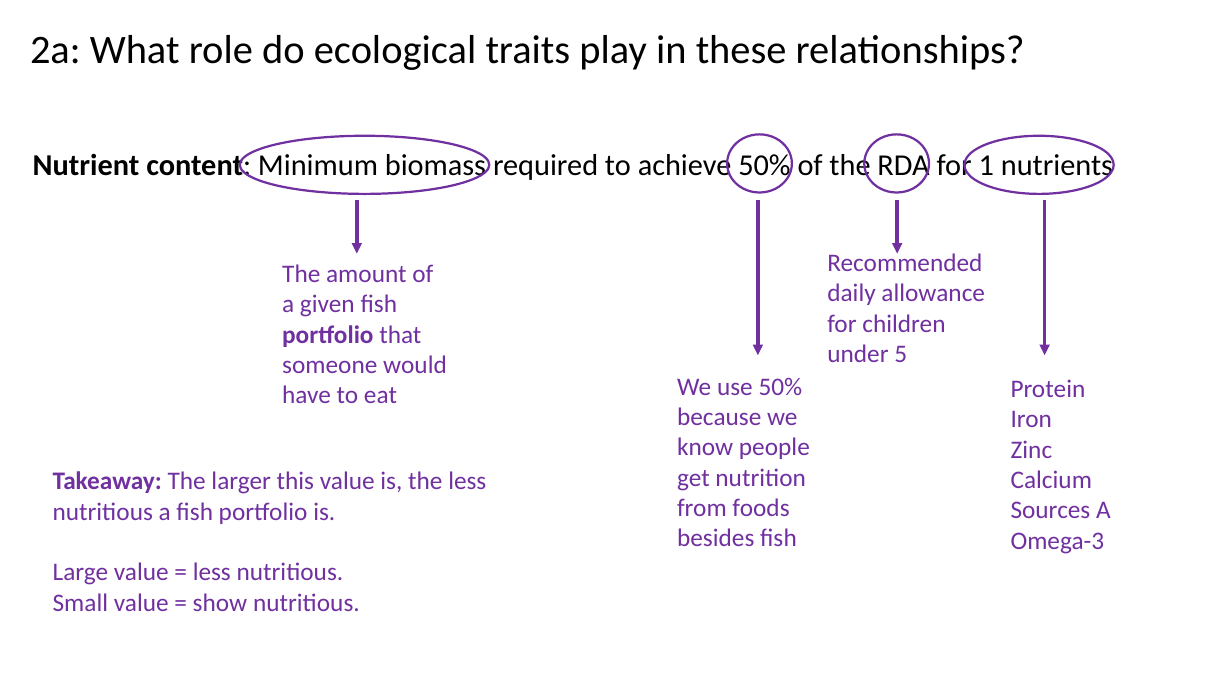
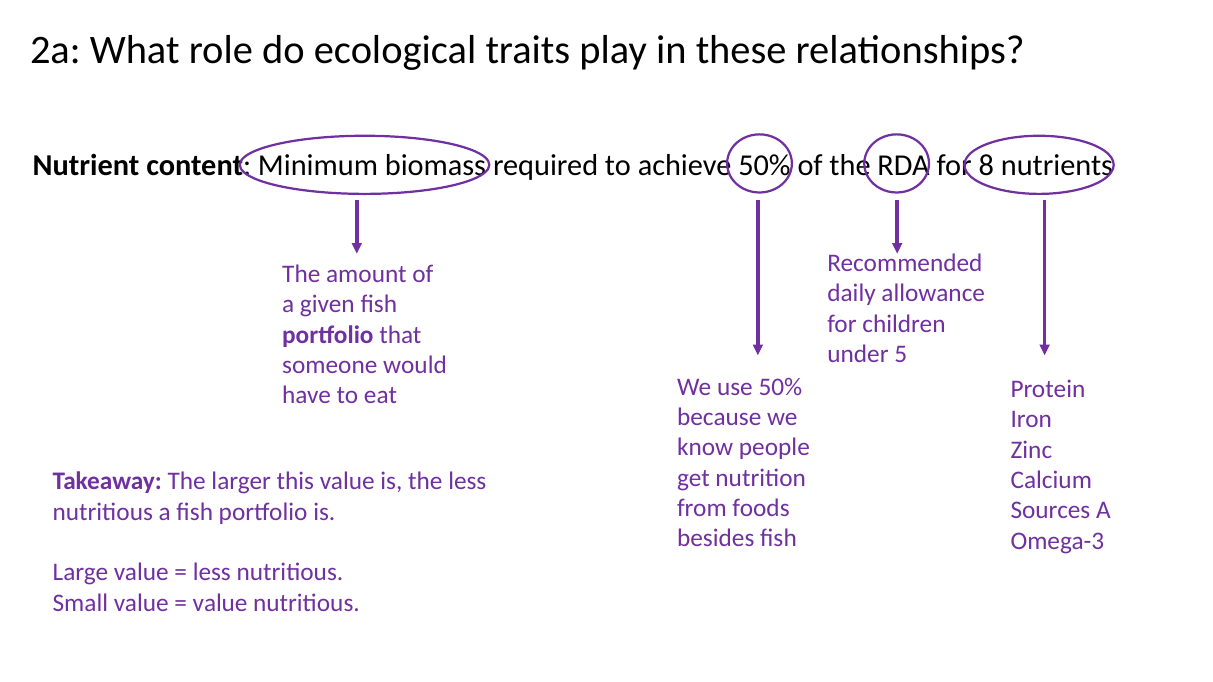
1: 1 -> 8
show at (220, 603): show -> value
